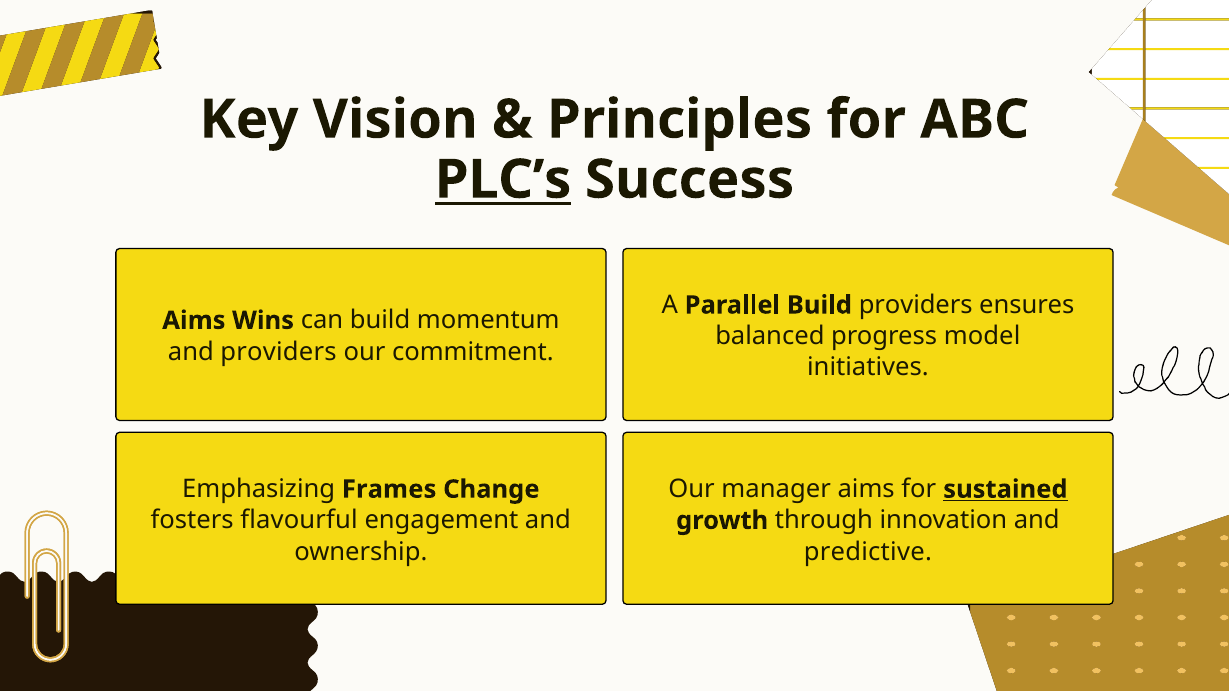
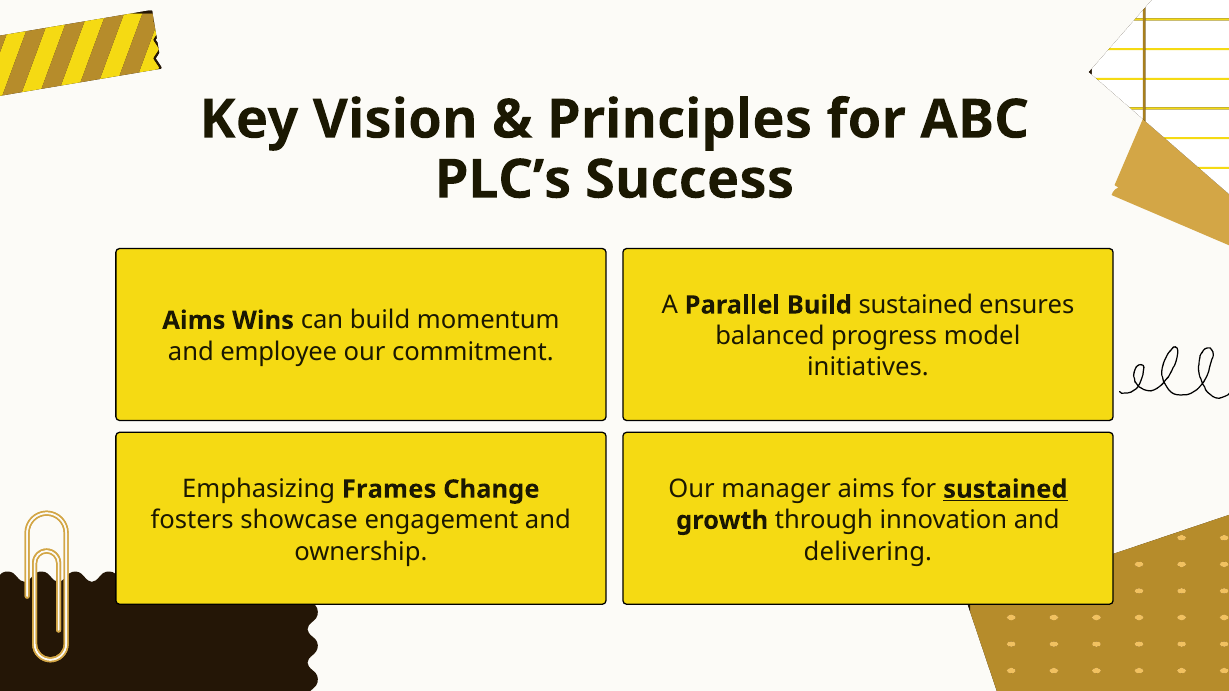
PLC’s underline: present -> none
Build providers: providers -> sustained
and providers: providers -> employee
flavourful: flavourful -> showcase
predictive: predictive -> delivering
